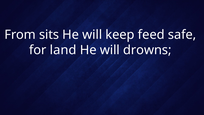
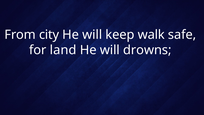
sits: sits -> city
feed: feed -> walk
